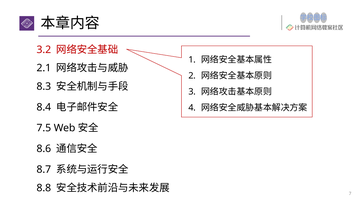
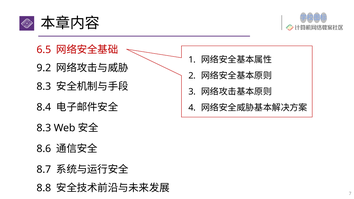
3.2: 3.2 -> 6.5
2.1: 2.1 -> 9.2
7.5 at (44, 128): 7.5 -> 8.3
